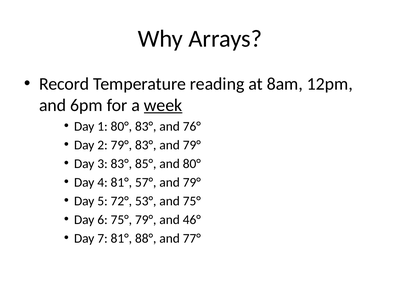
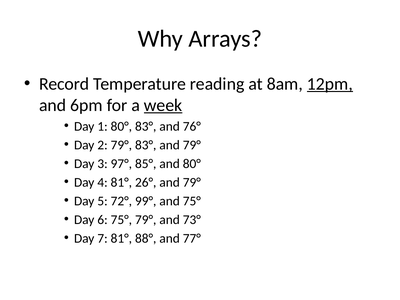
12pm underline: none -> present
3 83°: 83° -> 97°
57°: 57° -> 26°
53°: 53° -> 99°
46°: 46° -> 73°
